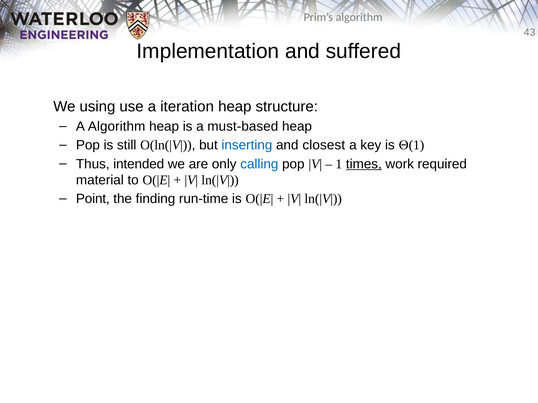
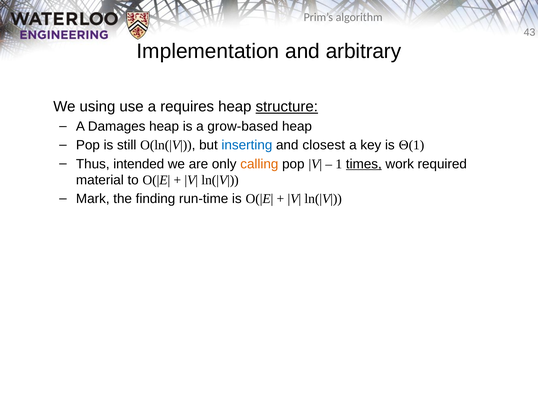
suffered: suffered -> arbitrary
iteration: iteration -> requires
structure underline: none -> present
A Algorithm: Algorithm -> Damages
must-based: must-based -> grow-based
calling colour: blue -> orange
Point: Point -> Mark
